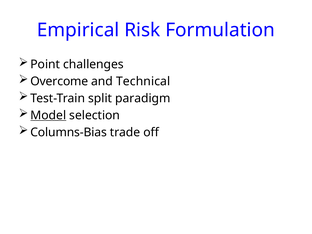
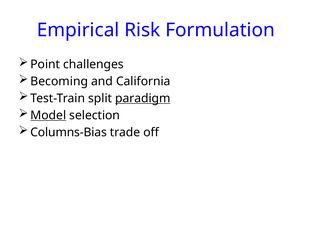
Overcome: Overcome -> Becoming
Technical: Technical -> California
paradigm underline: none -> present
